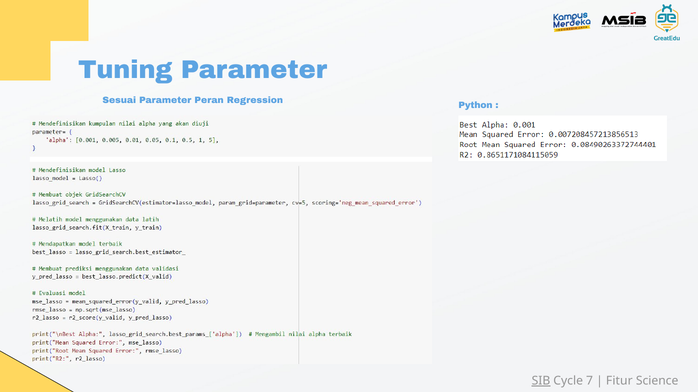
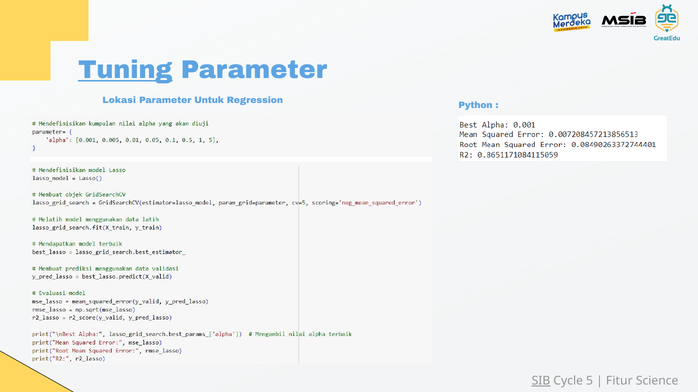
Tuning underline: none -> present
Sesuai: Sesuai -> Lokasi
Peran: Peran -> Untuk
7: 7 -> 5
